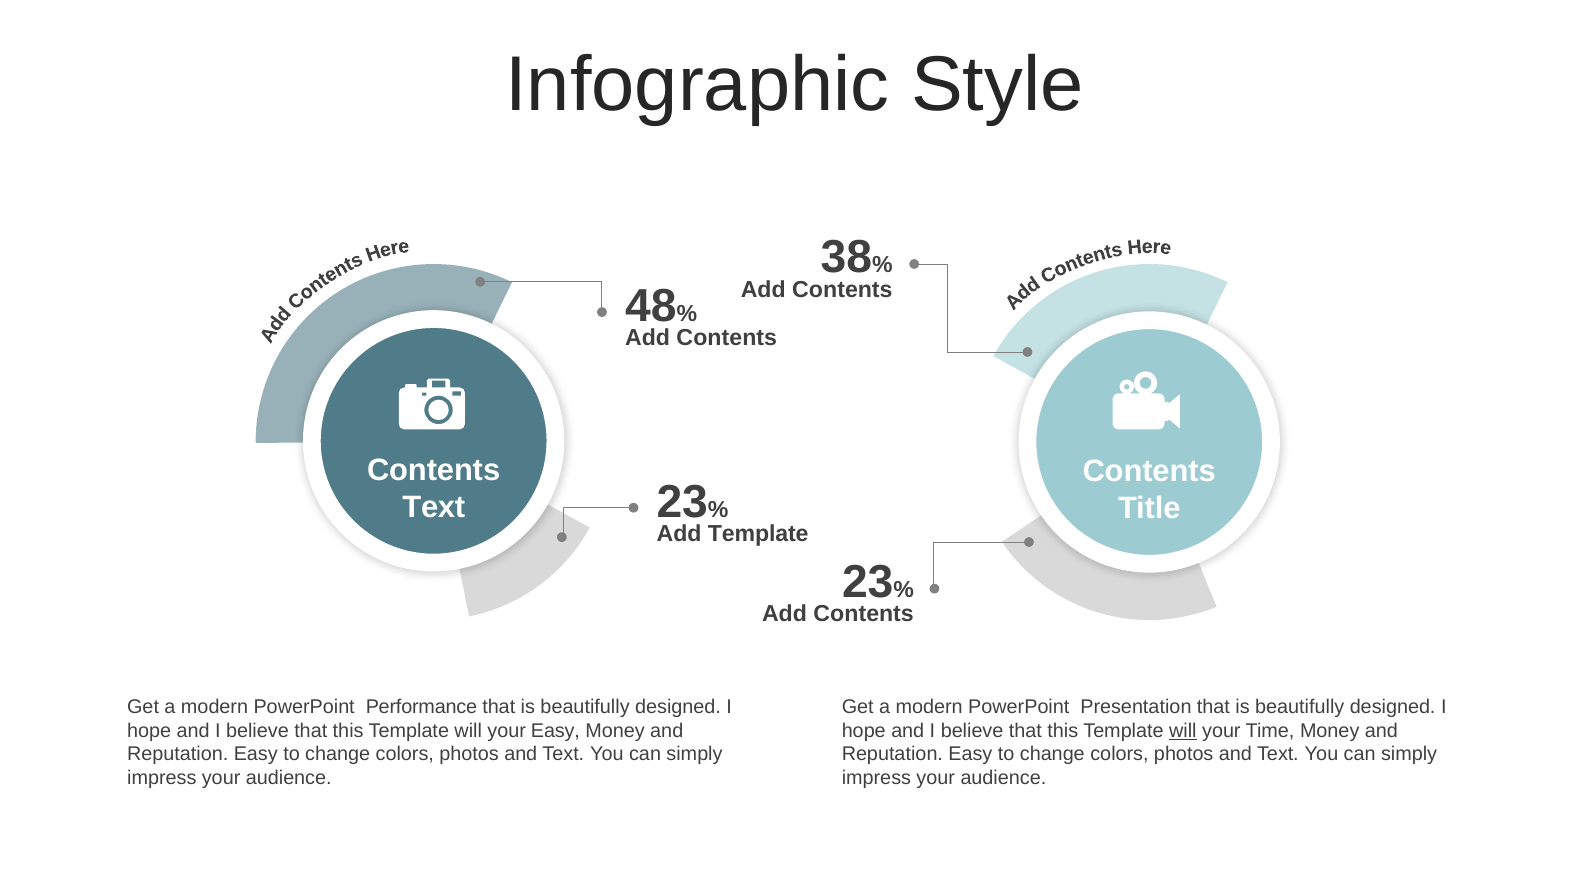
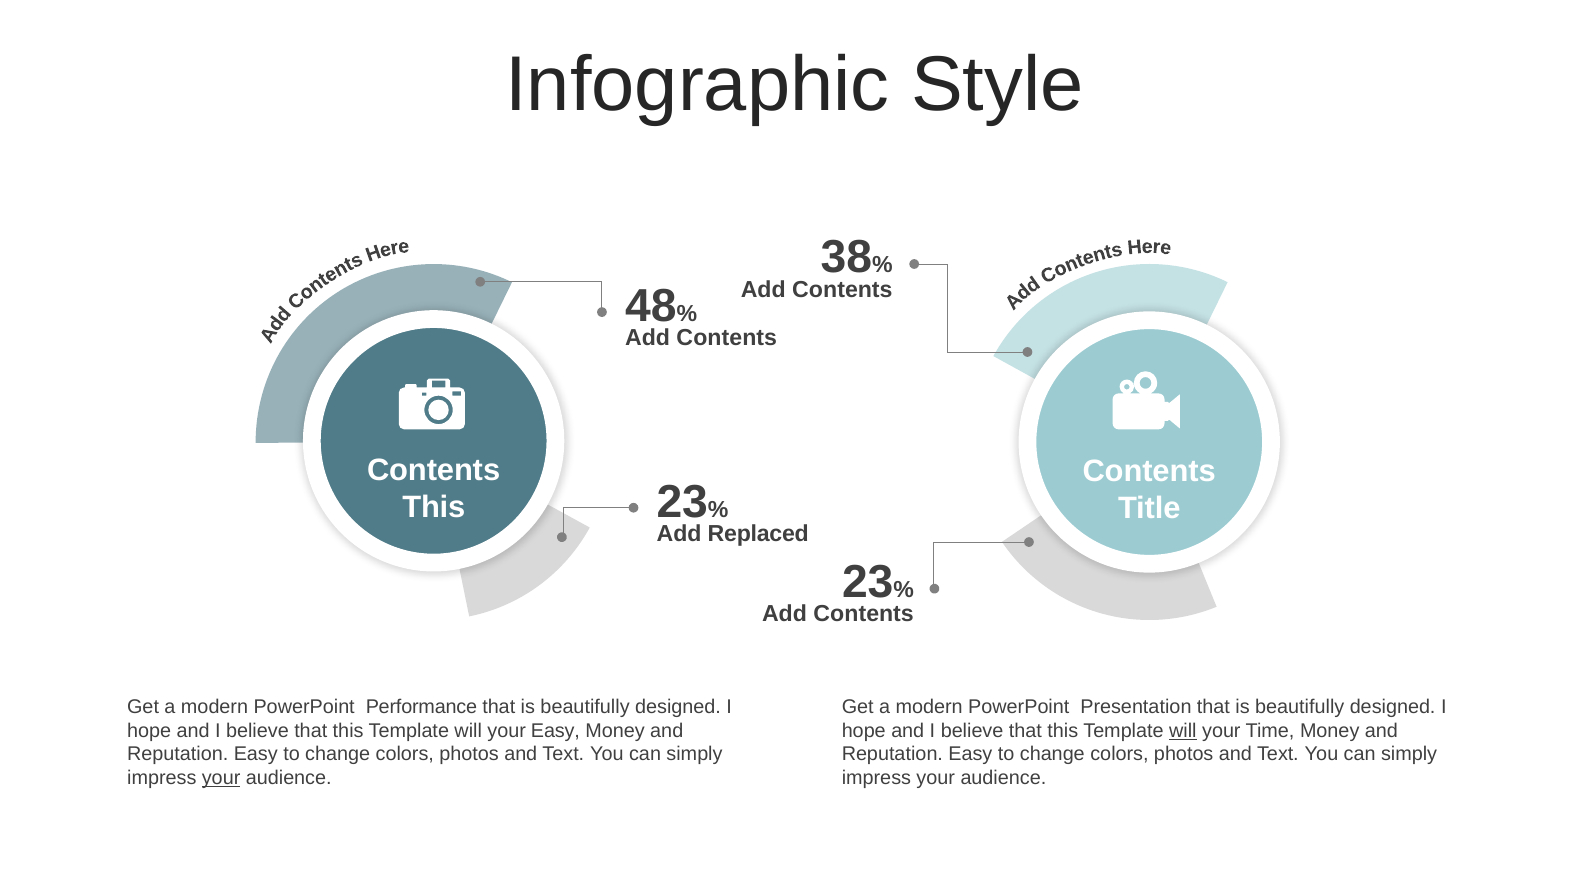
Text at (434, 507): Text -> This
Add Template: Template -> Replaced
your at (221, 778) underline: none -> present
